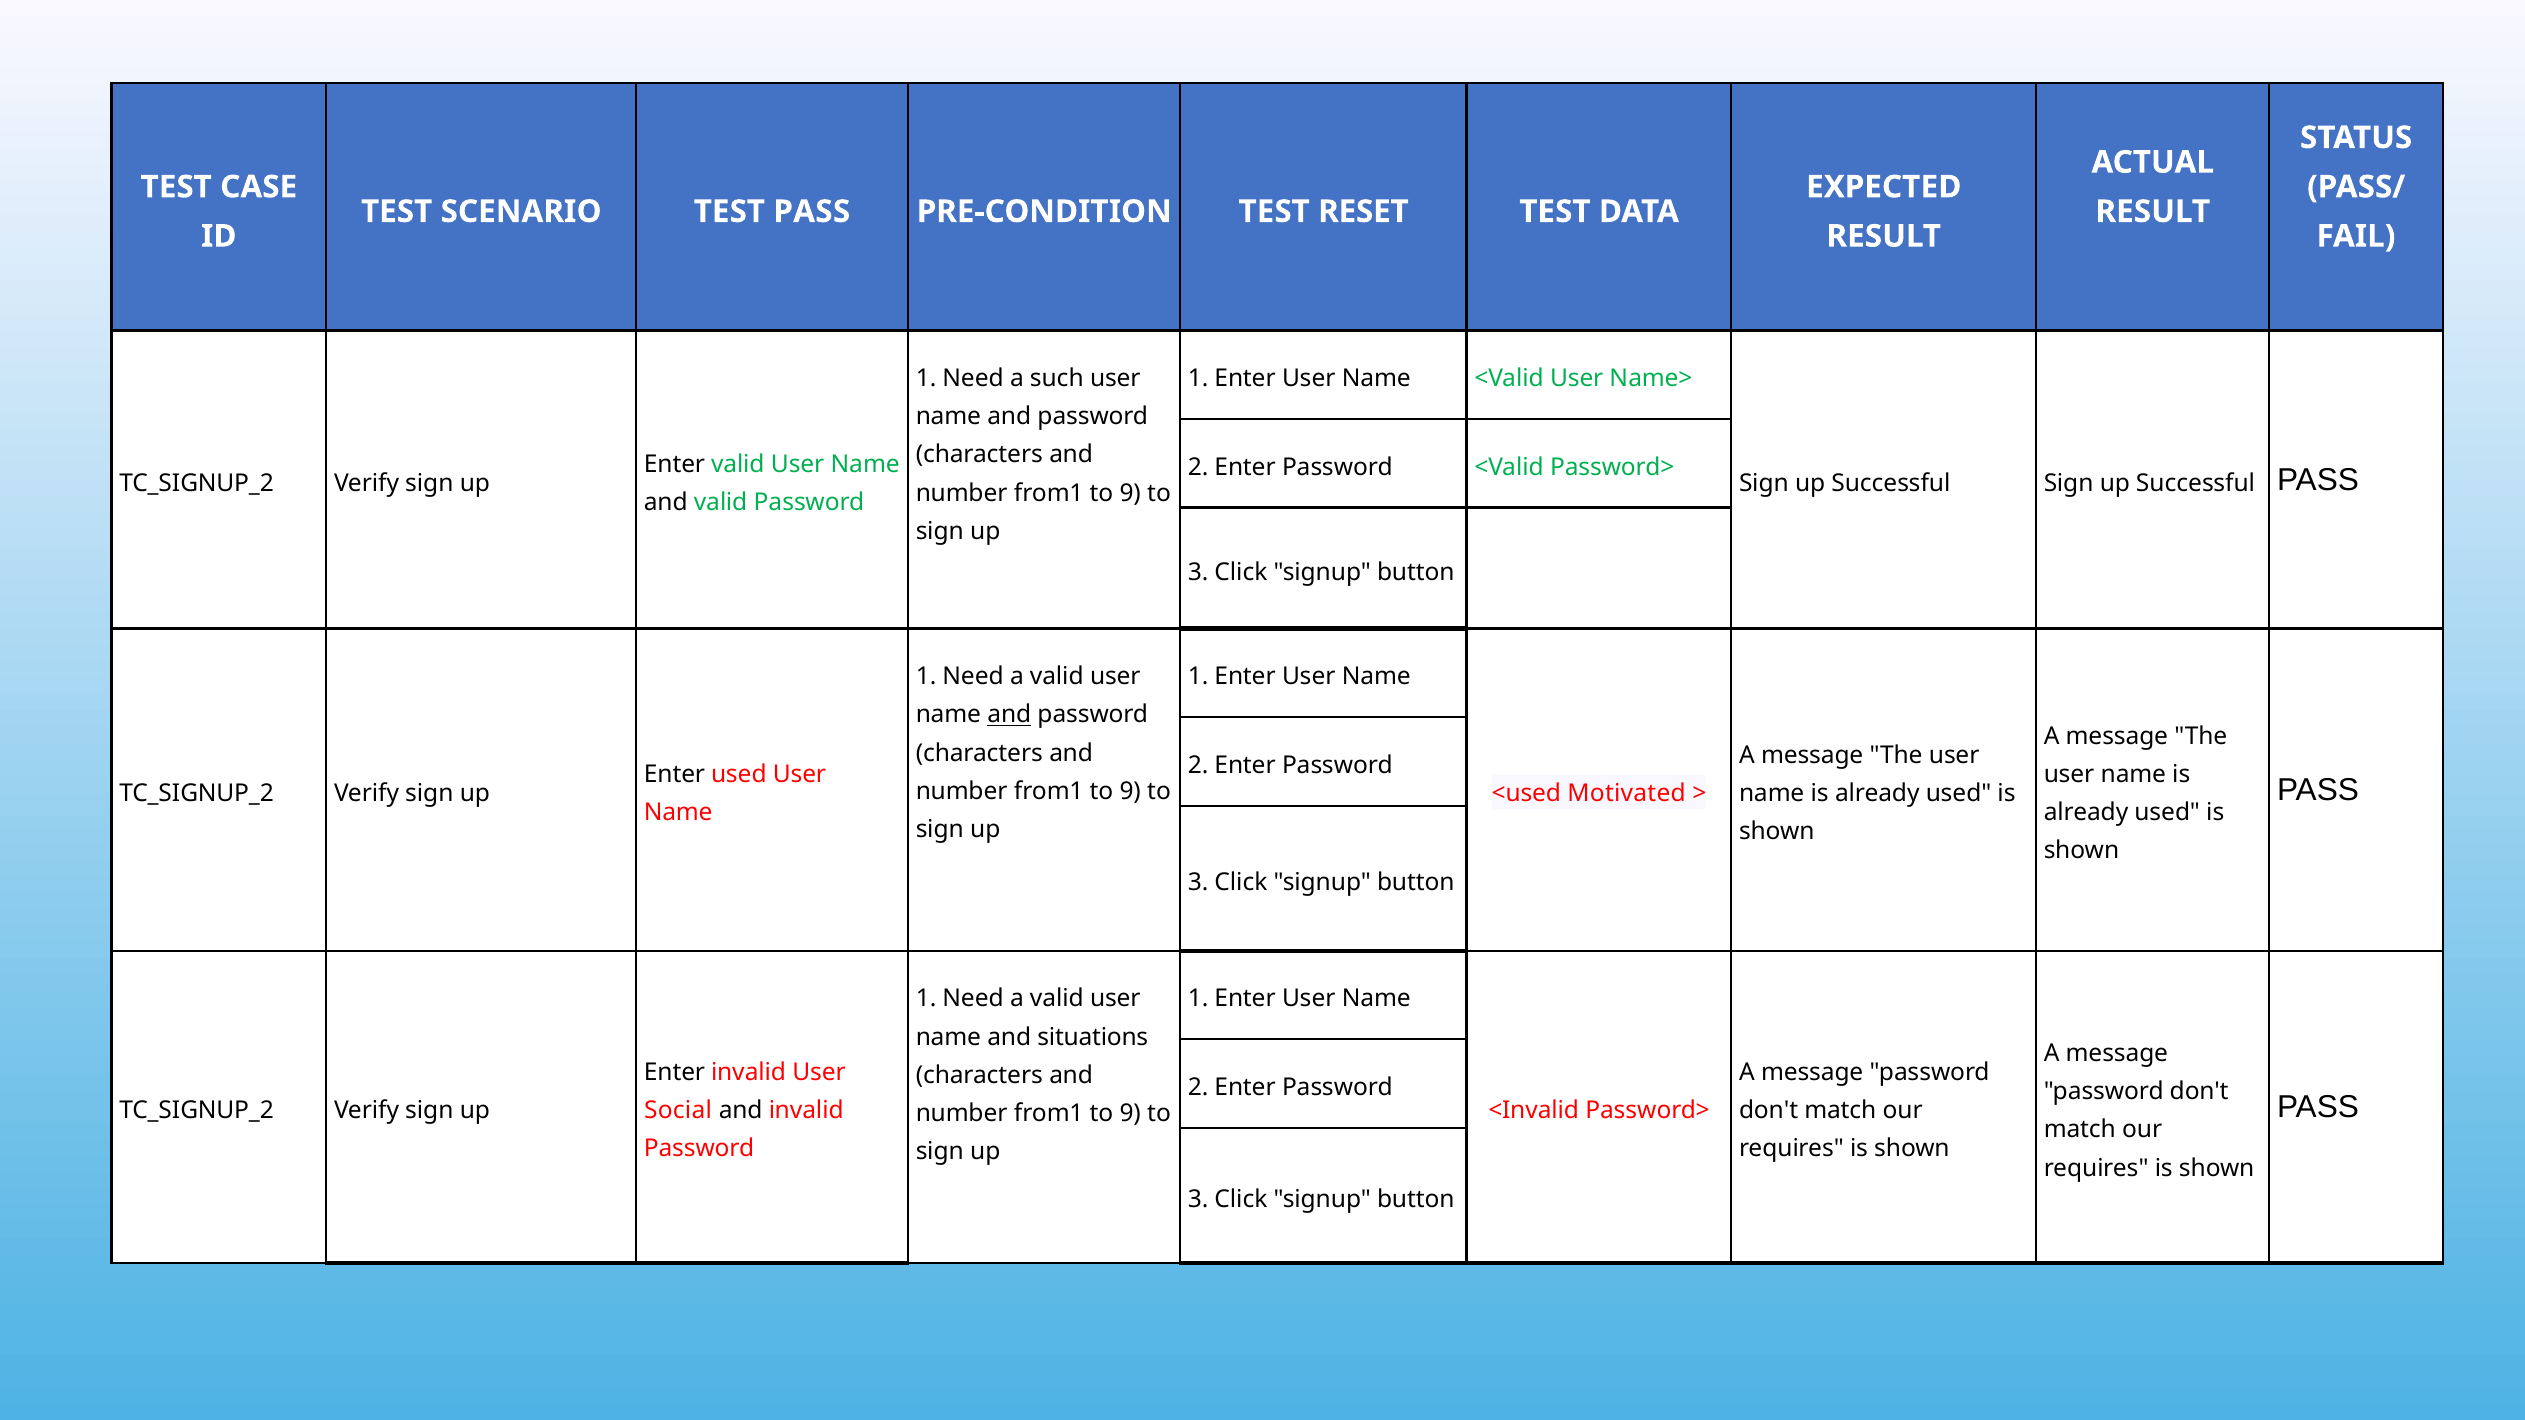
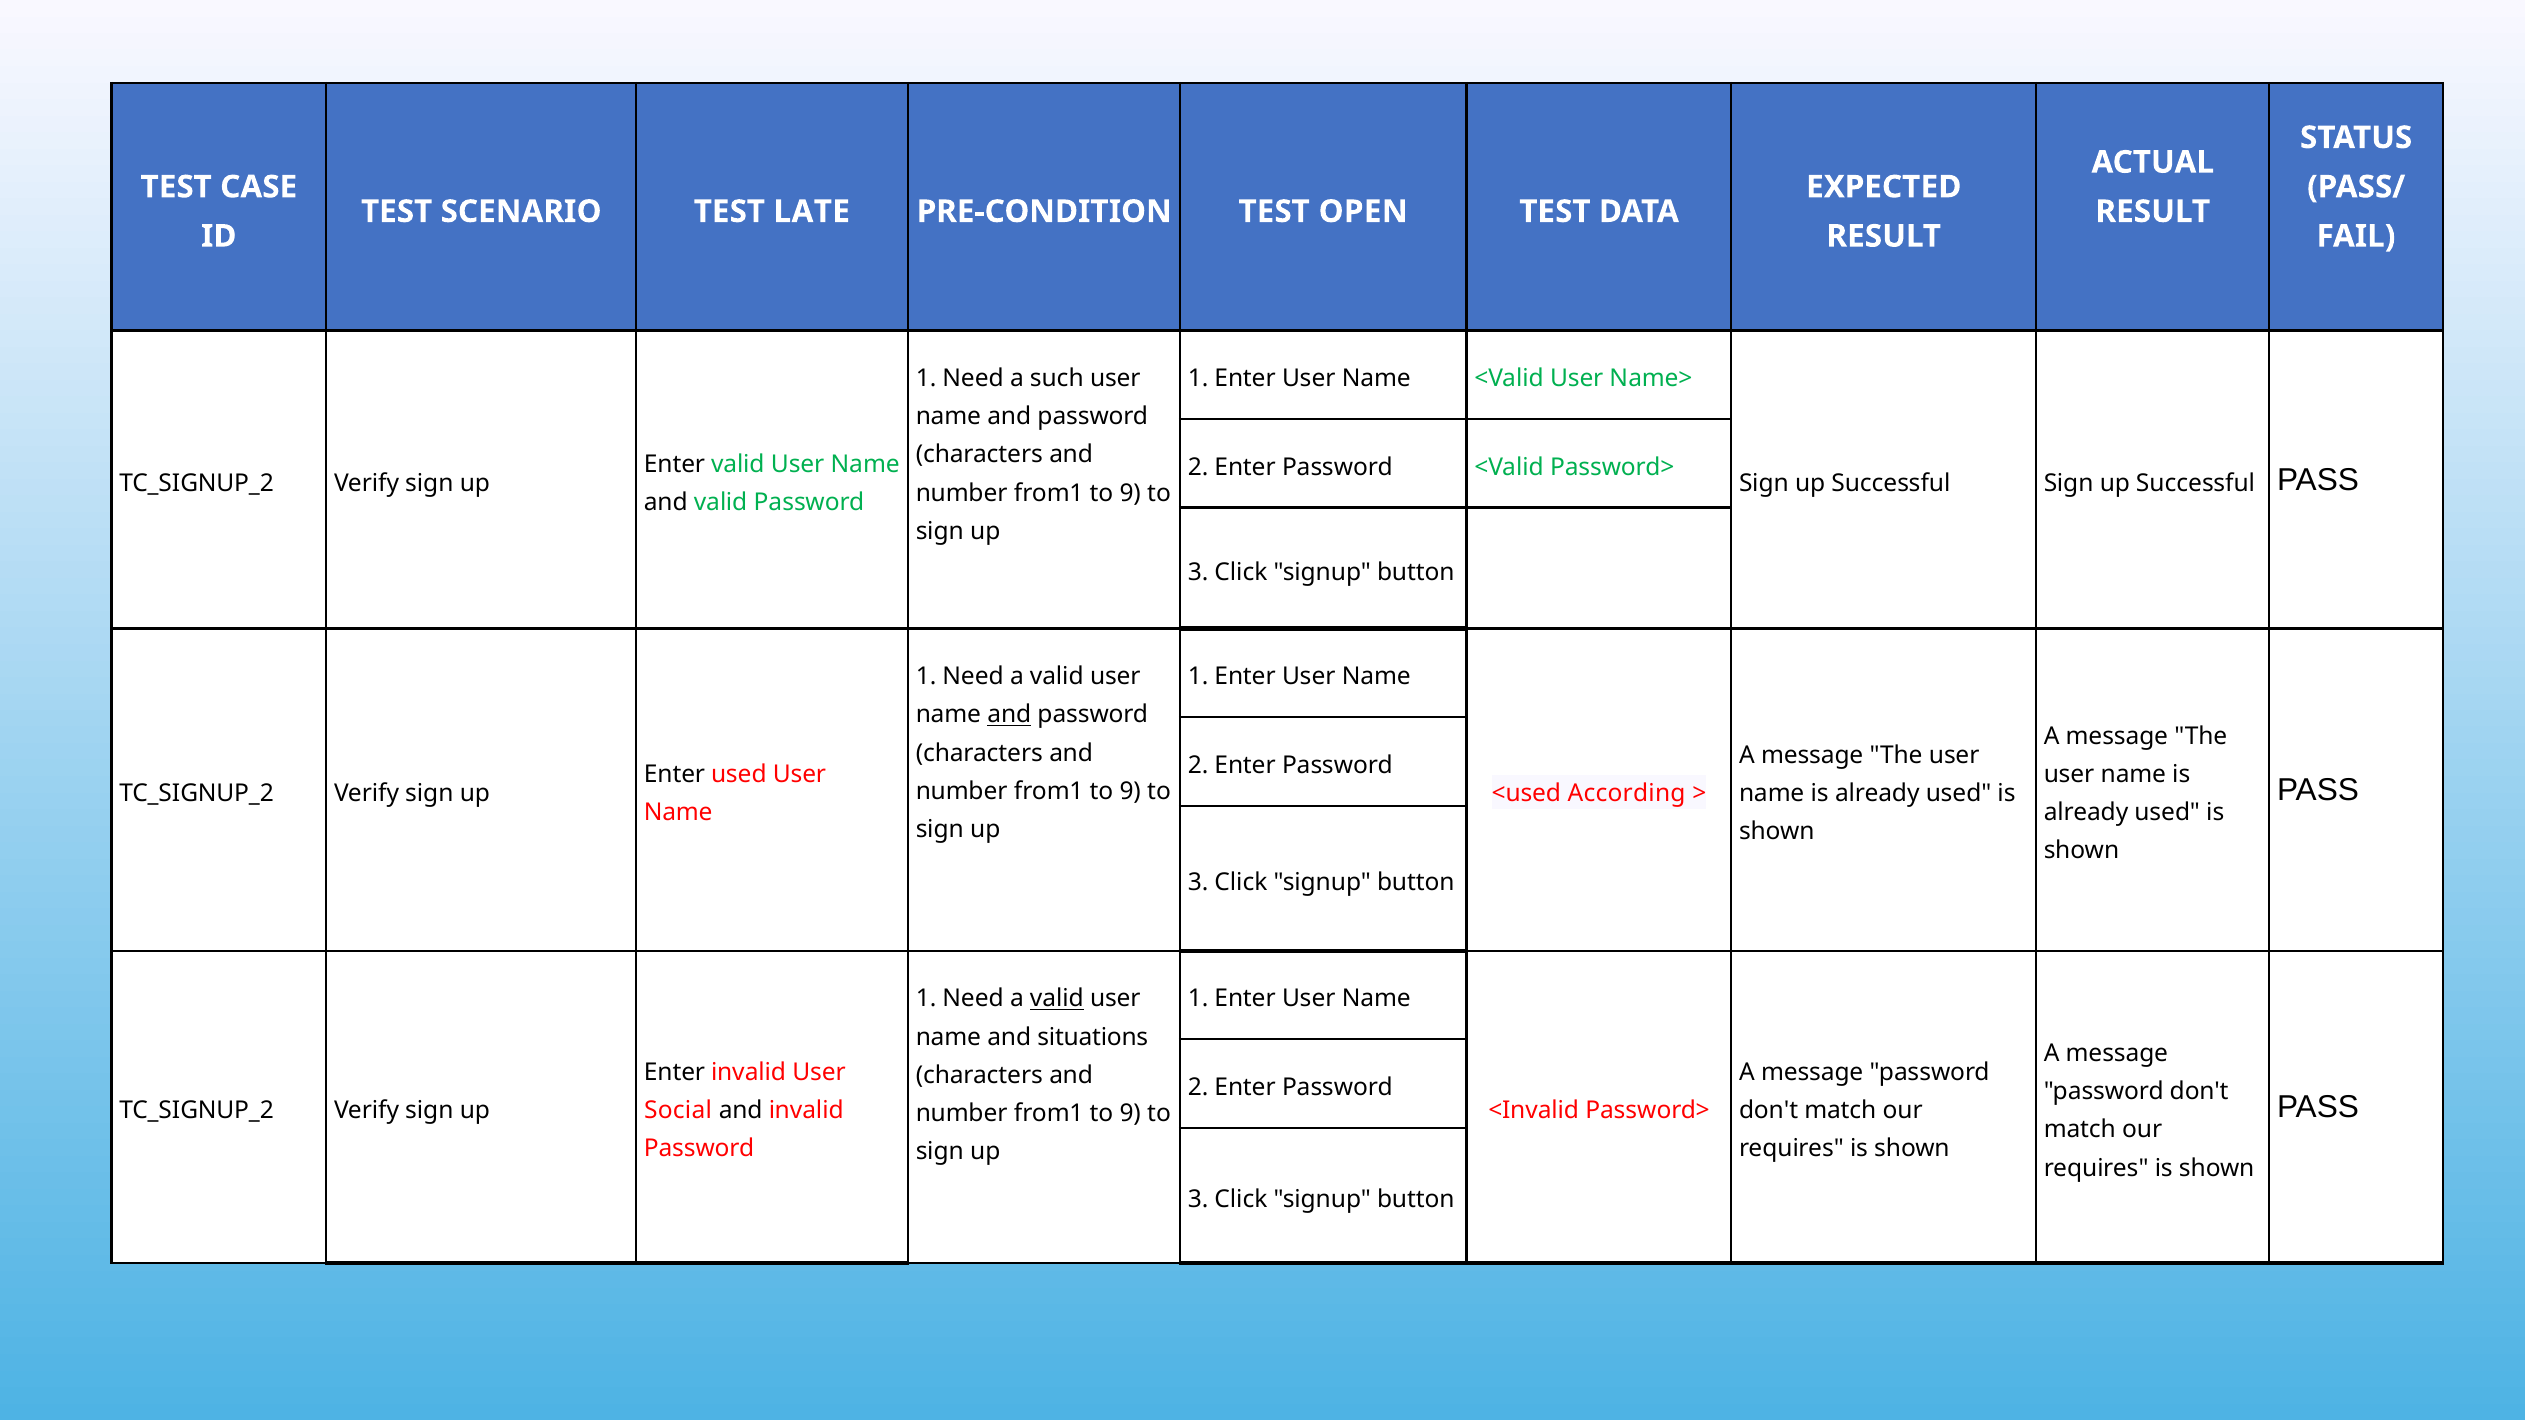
TEST PASS: PASS -> LATE
RESET: RESET -> OPEN
Motivated: Motivated -> According
valid at (1057, 999) underline: none -> present
